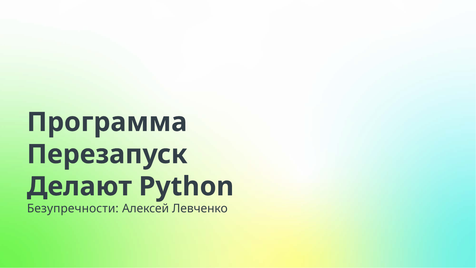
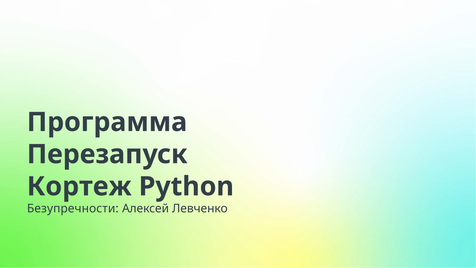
Делают: Делают -> Кортеж
